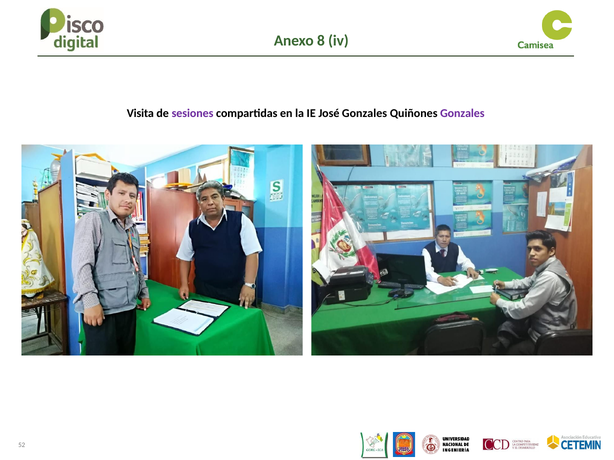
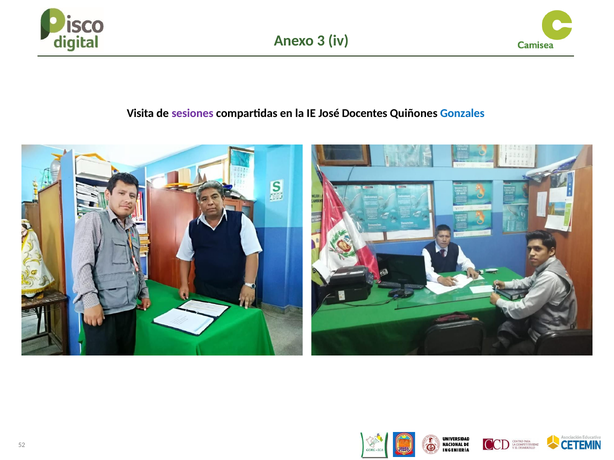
8: 8 -> 3
José Gonzales: Gonzales -> Docentes
Gonzales at (462, 113) colour: purple -> blue
